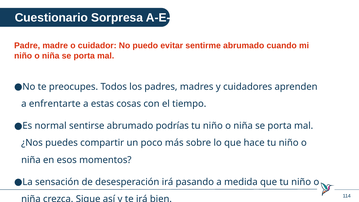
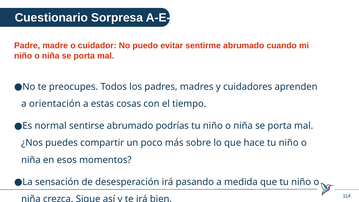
enfrentarte: enfrentarte -> orientación
